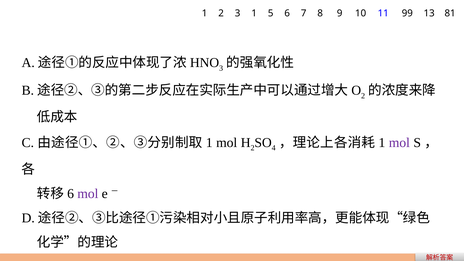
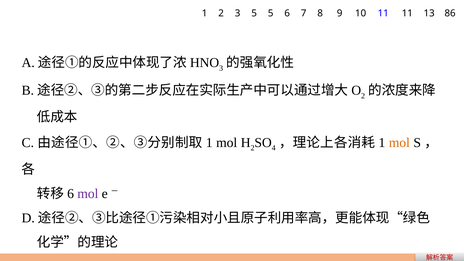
3 1: 1 -> 5
11 99: 99 -> 11
81: 81 -> 86
mol at (399, 143) colour: purple -> orange
